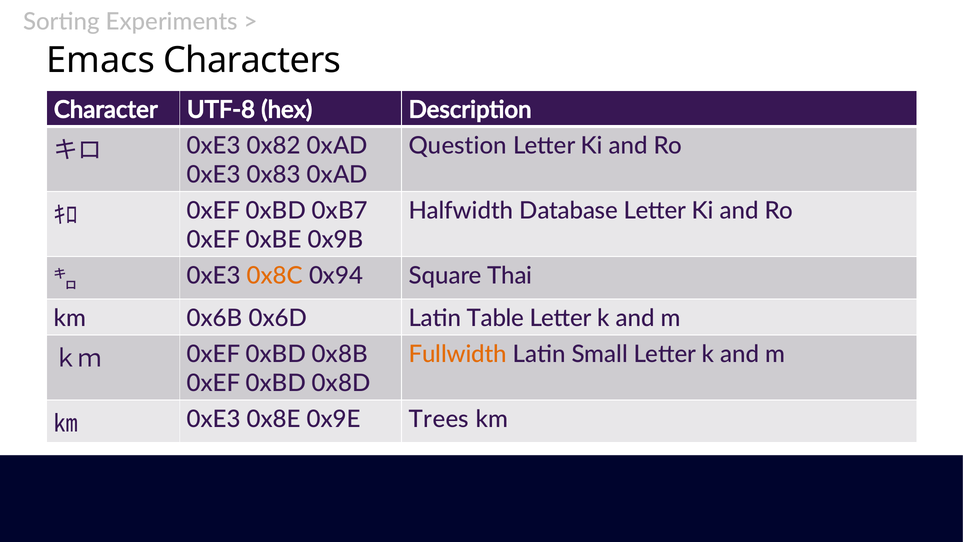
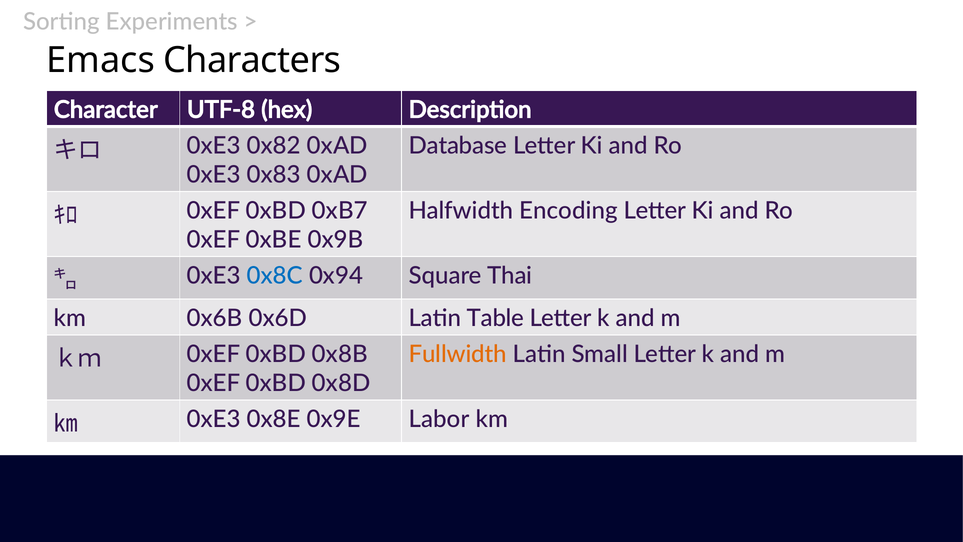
Question: Question -> Database
Database: Database -> Encoding
0x8C colour: orange -> blue
Trees: Trees -> Labor
